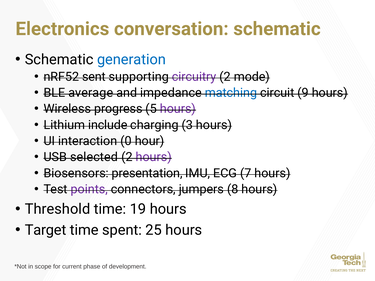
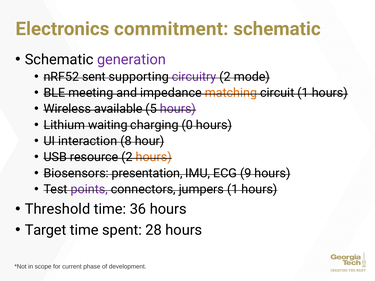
conversation: conversation -> commitment
generation colour: blue -> purple
average: average -> meeting
matching colour: blue -> orange
circuit 9: 9 -> 1
progress: progress -> available
include: include -> waiting
3: 3 -> 0
0: 0 -> 8
selected: selected -> resource
hours at (154, 157) colour: purple -> orange
7: 7 -> 9
jumpers 8: 8 -> 1
19: 19 -> 36
25: 25 -> 28
